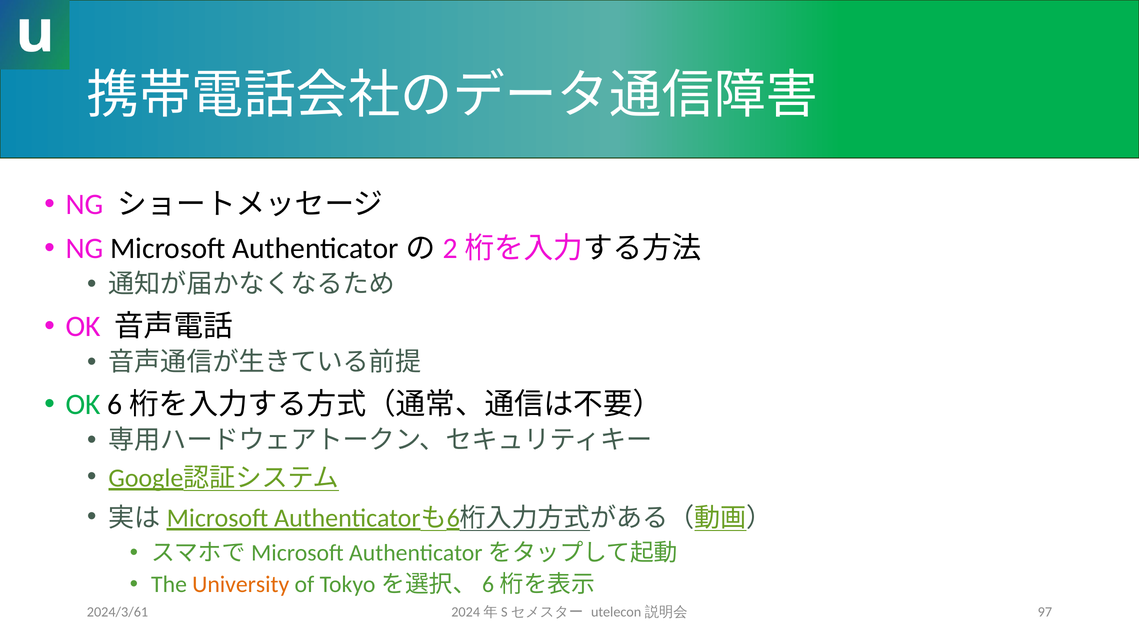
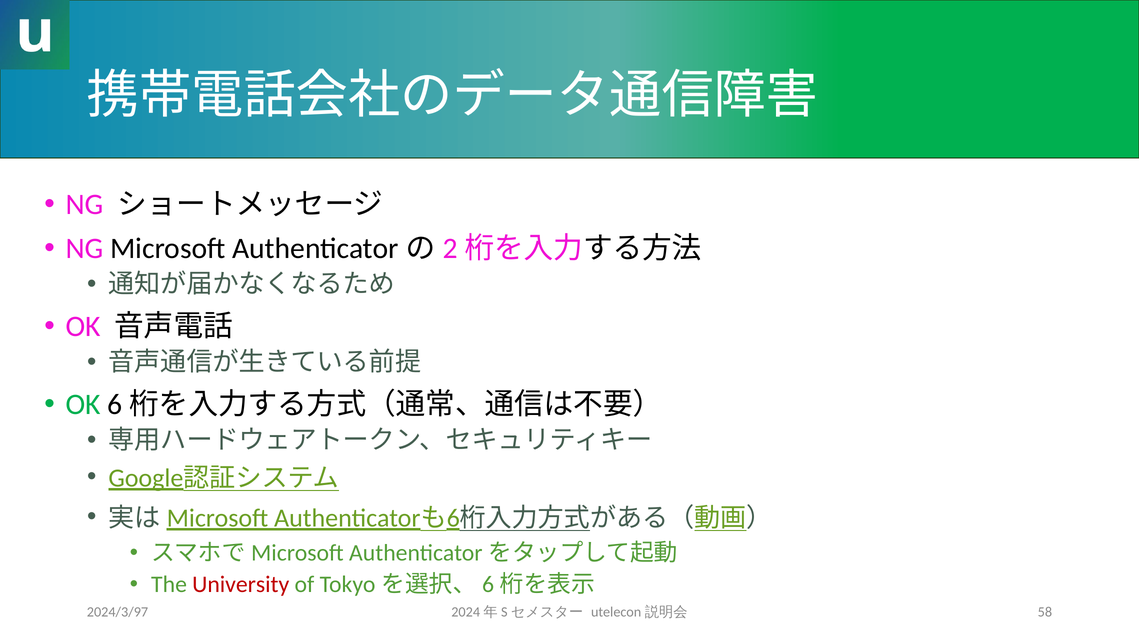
University colour: orange -> red
2024/3/61: 2024/3/61 -> 2024/3/97
97: 97 -> 58
